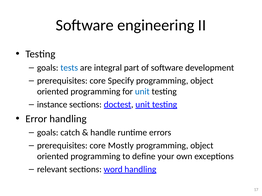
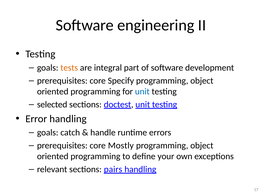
tests colour: blue -> orange
instance: instance -> selected
word: word -> pairs
